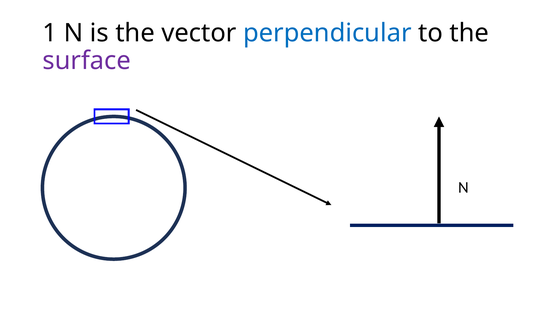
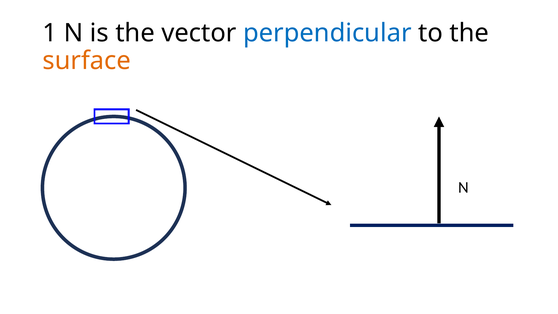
surface colour: purple -> orange
